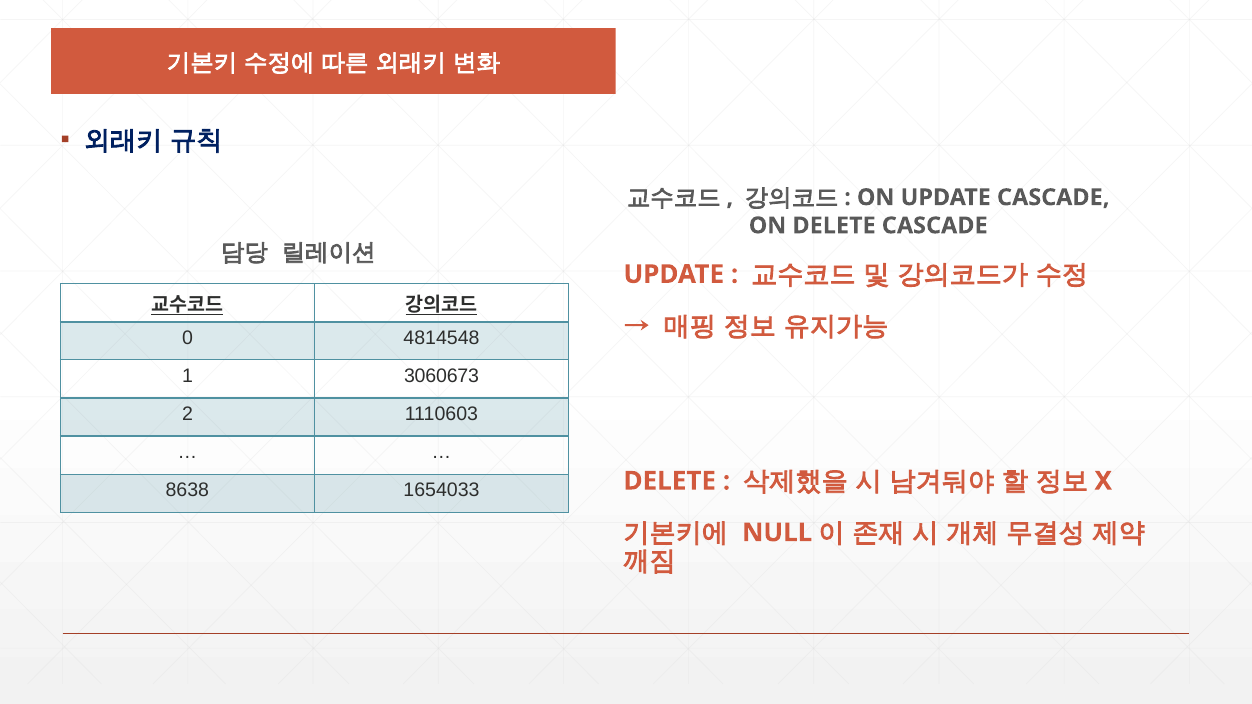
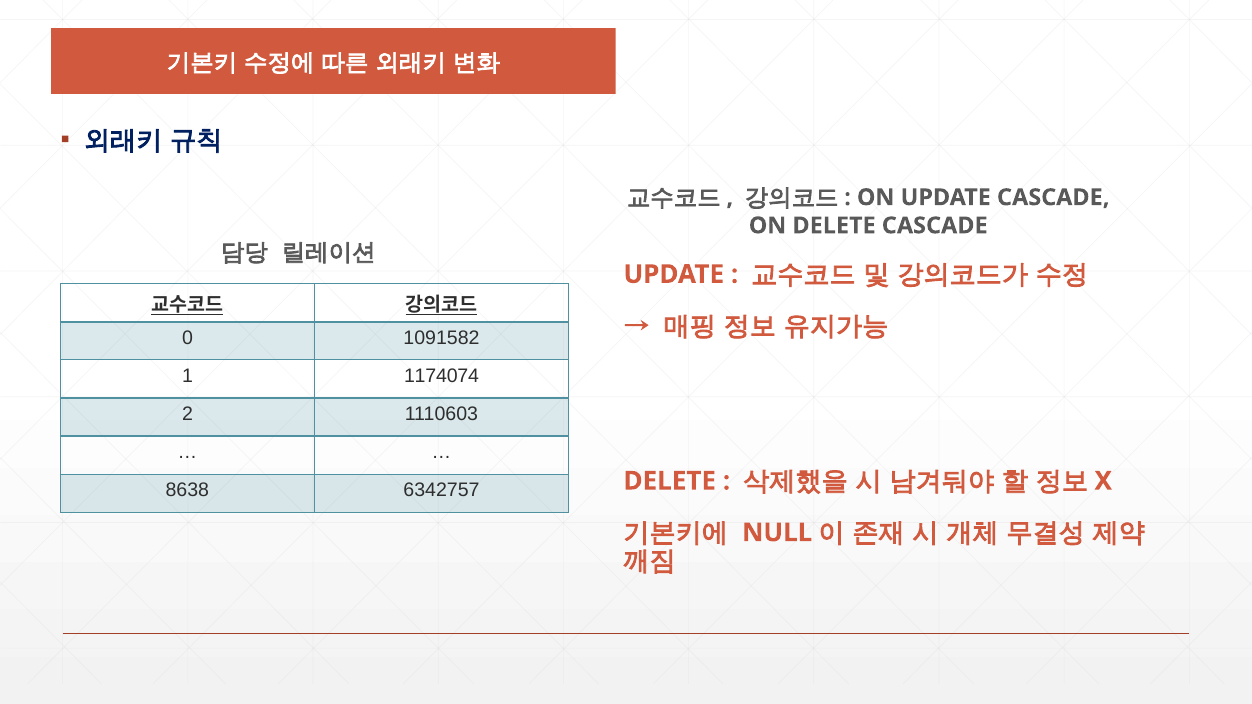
4814548: 4814548 -> 1091582
3060673: 3060673 -> 1174074
1654033: 1654033 -> 6342757
